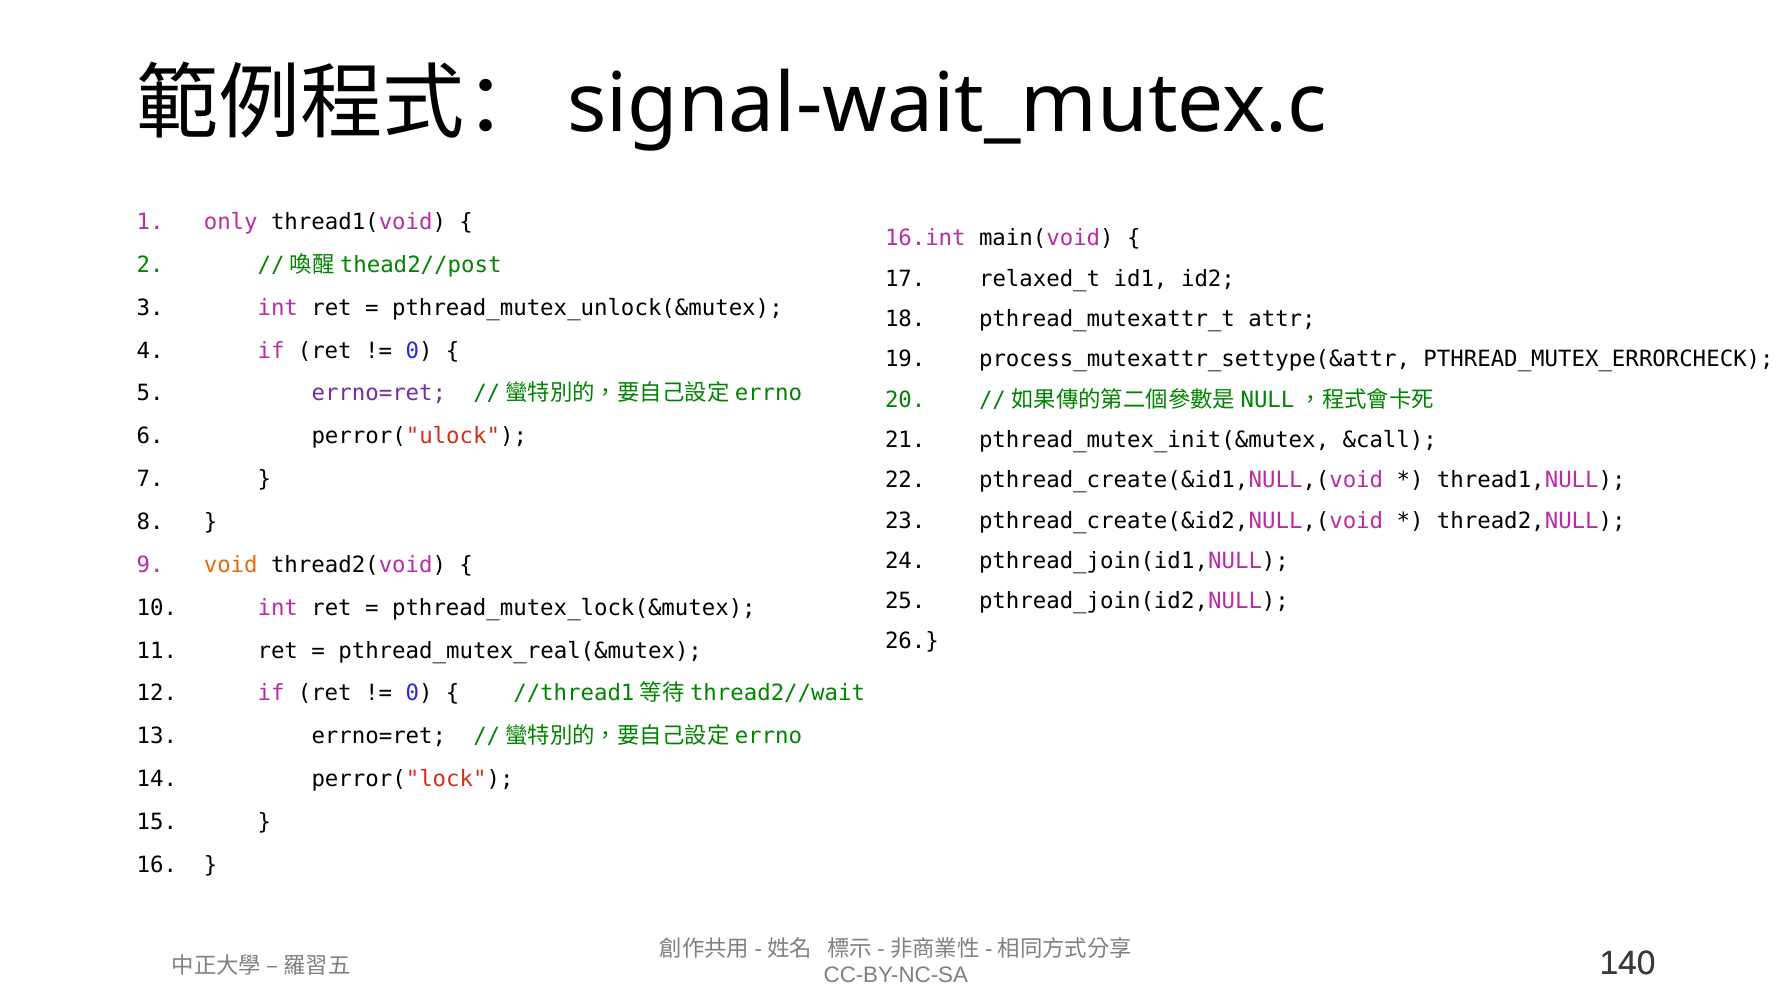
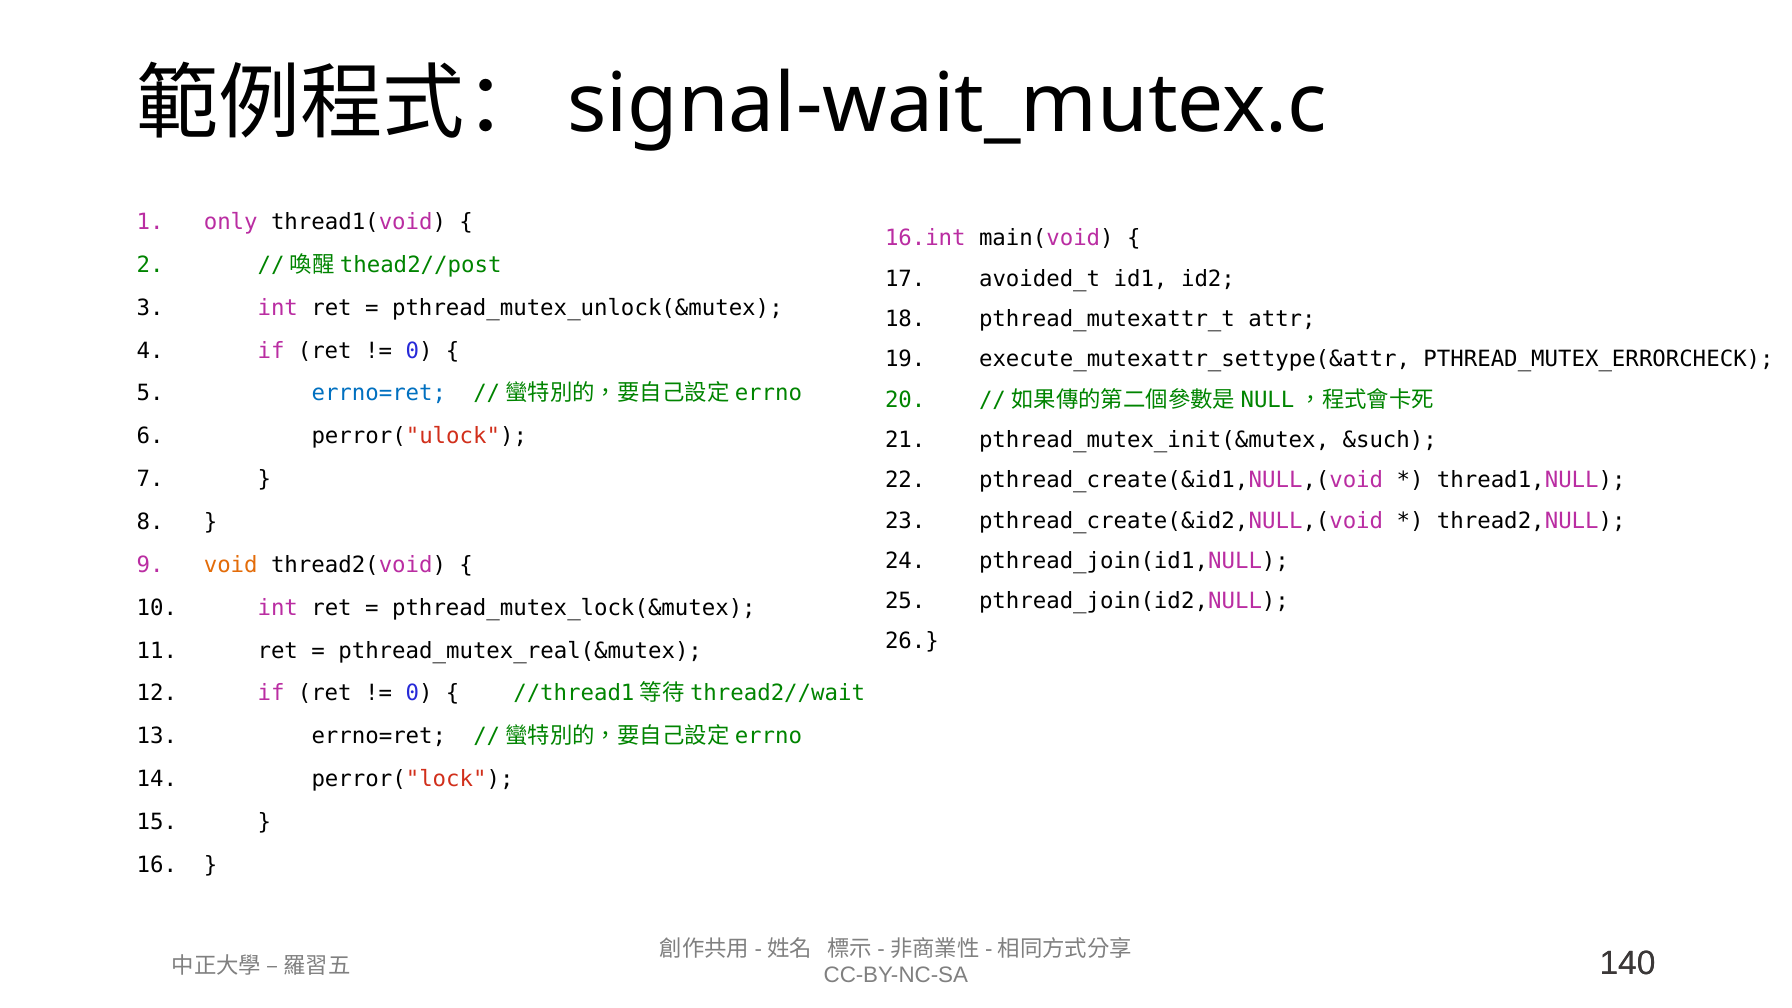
relaxed_t: relaxed_t -> avoided_t
process_mutexattr_settype(&attr: process_mutexattr_settype(&attr -> execute_mutexattr_settype(&attr
errno=ret at (379, 393) colour: purple -> blue
&call: &call -> &such
